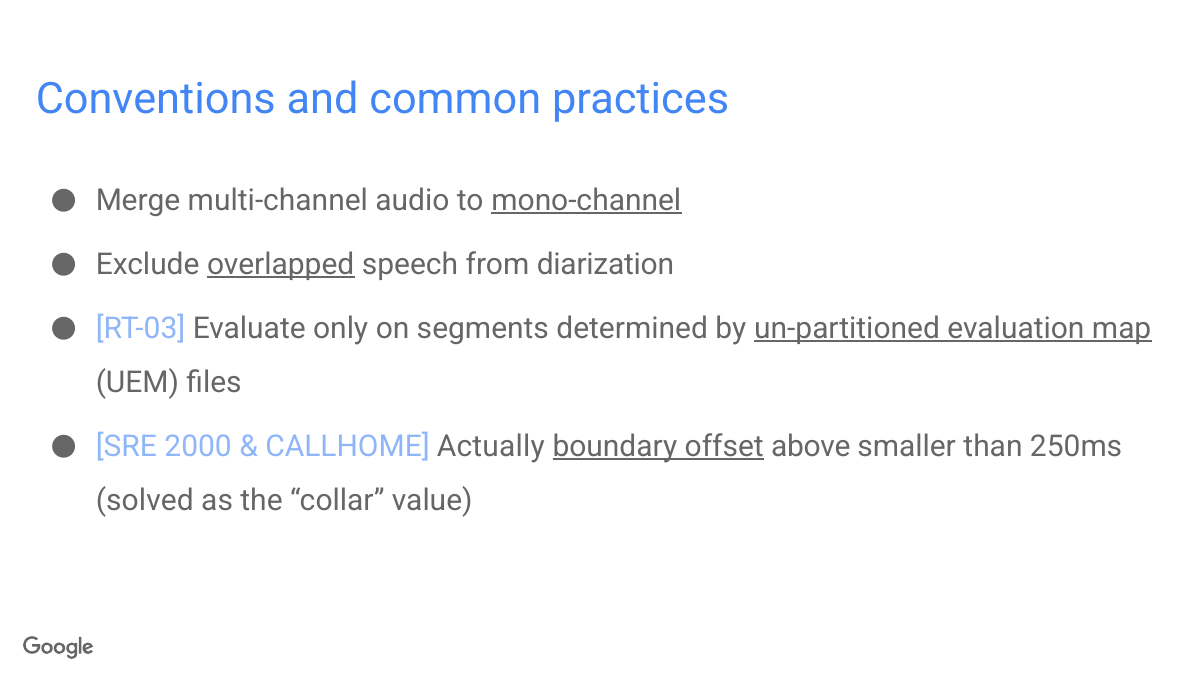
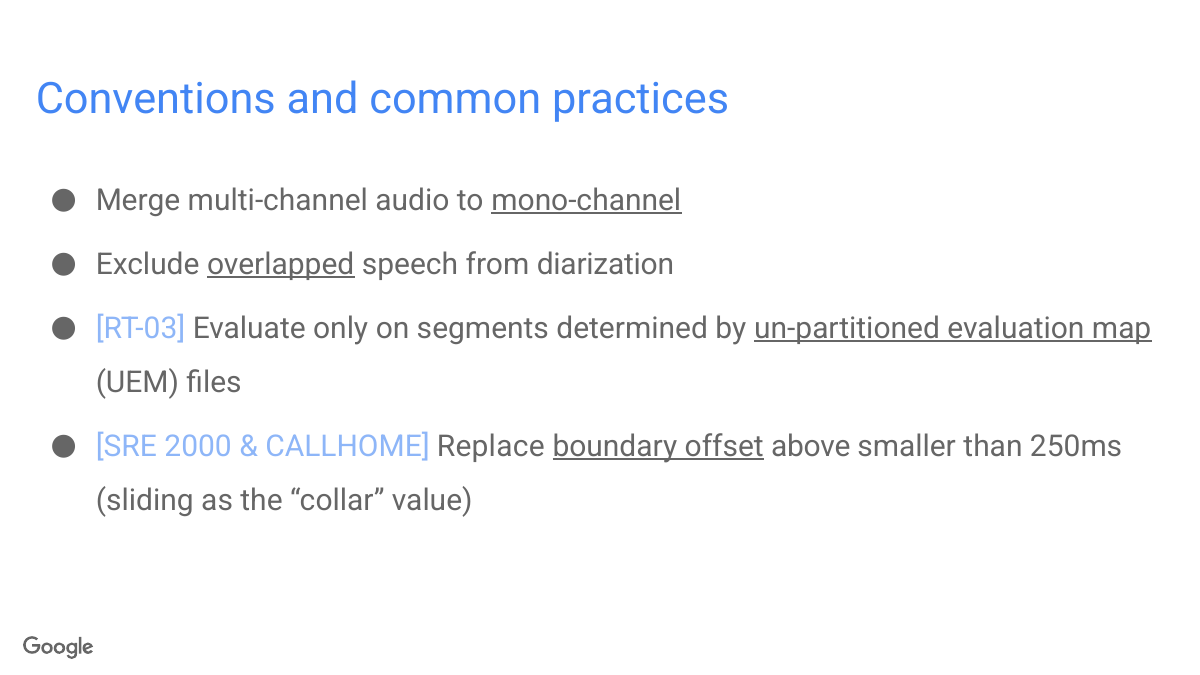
Actually: Actually -> Replace
solved: solved -> sliding
